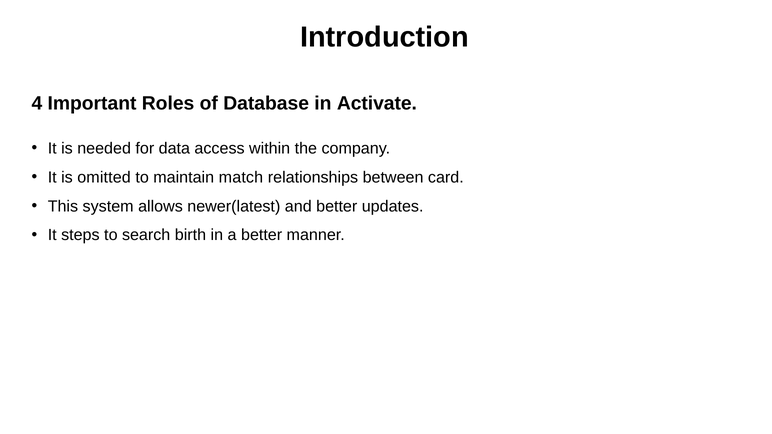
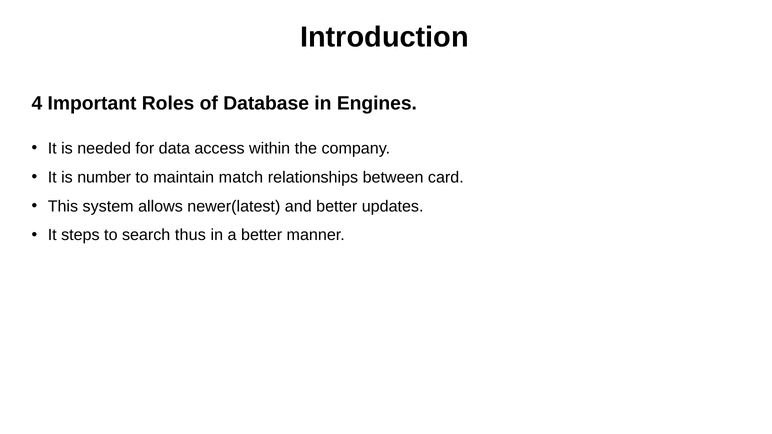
Activate: Activate -> Engines
omitted: omitted -> number
birth: birth -> thus
